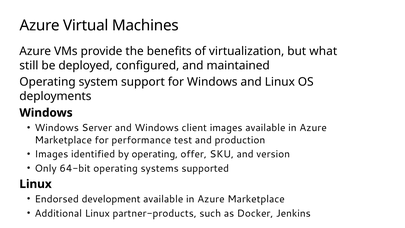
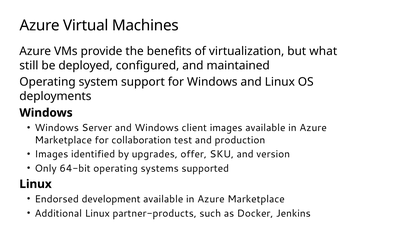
performance: performance -> collaboration
by operating: operating -> upgrades
